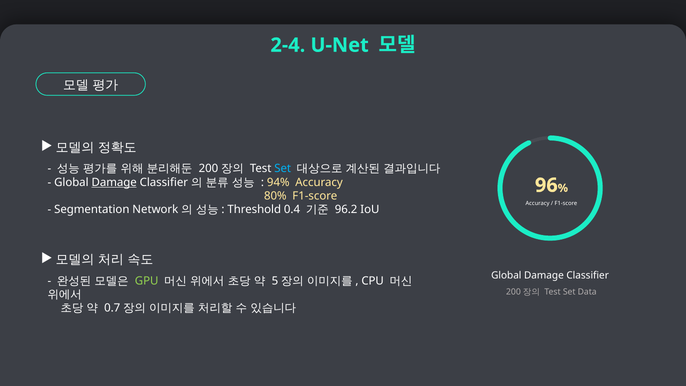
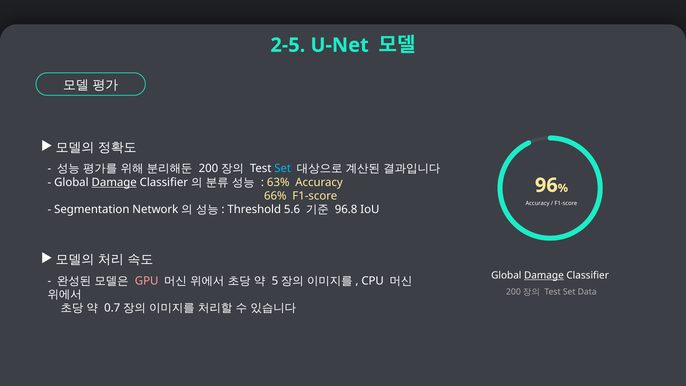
2-4: 2-4 -> 2-5
94%: 94% -> 63%
80%: 80% -> 66%
0.4: 0.4 -> 5.6
96.2: 96.2 -> 96.8
Damage at (544, 275) underline: none -> present
GPU colour: light green -> pink
